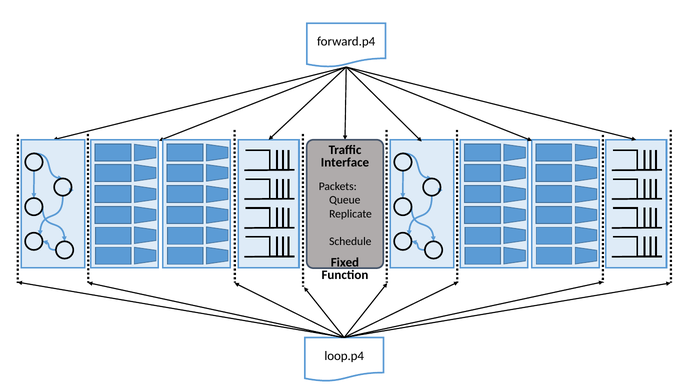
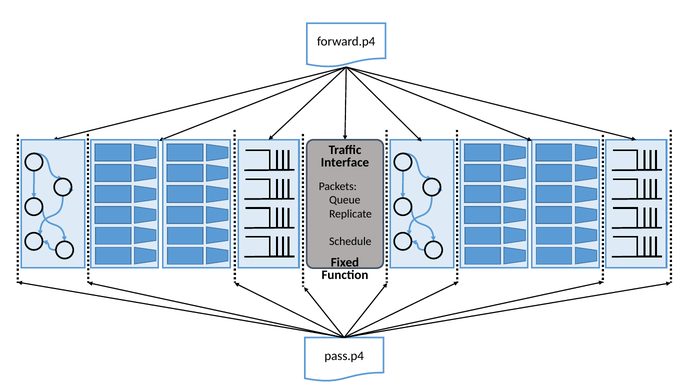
loop.p4: loop.p4 -> pass.p4
